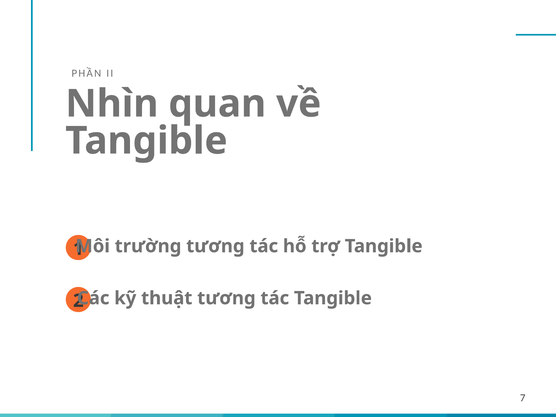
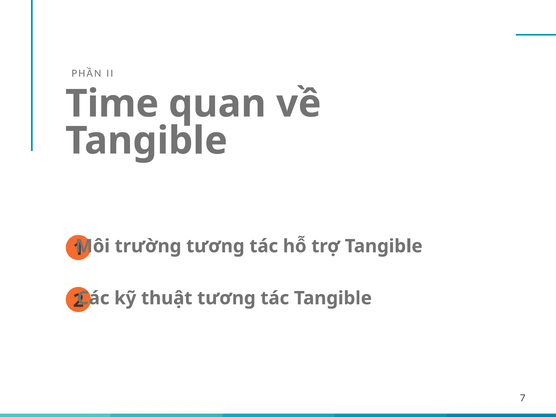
Nhìn: Nhìn -> Time
